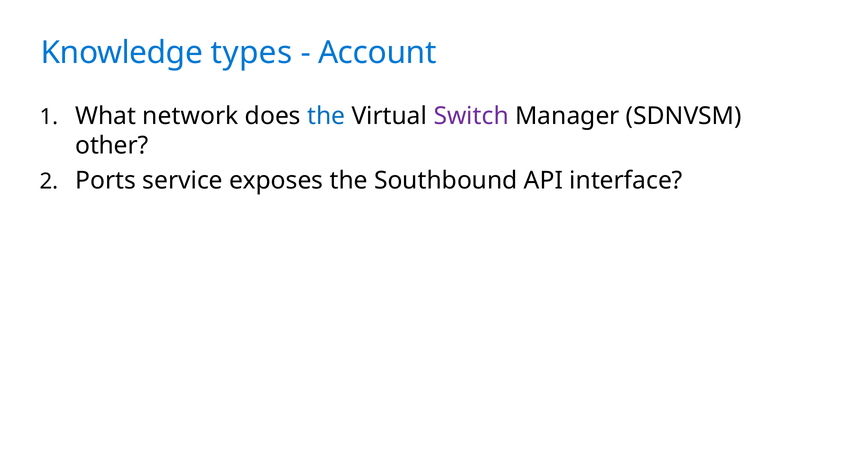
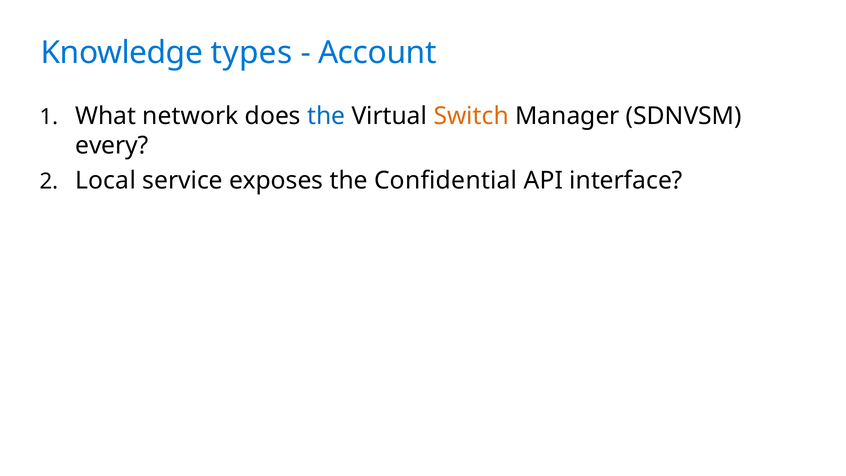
Switch colour: purple -> orange
other: other -> every
Ports: Ports -> Local
Southbound: Southbound -> Confidential
